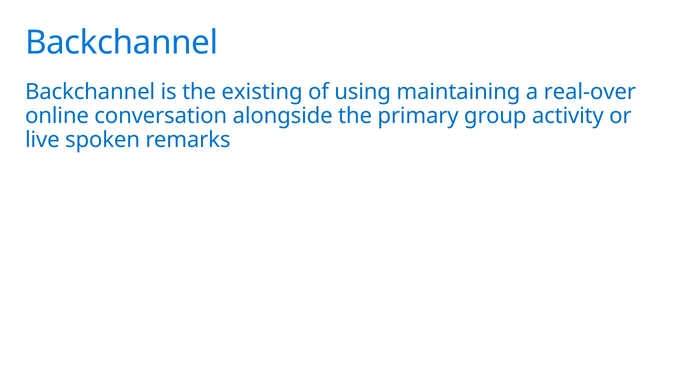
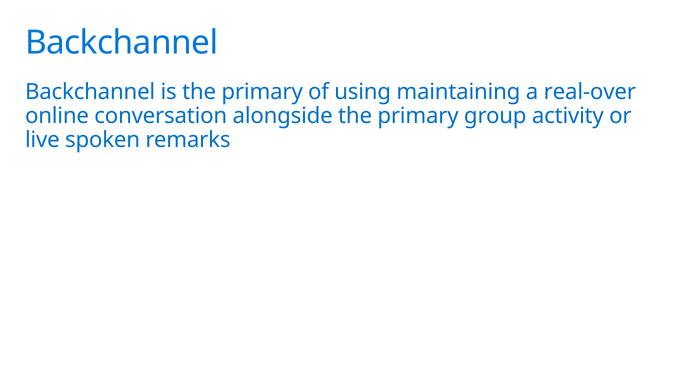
is the existing: existing -> primary
